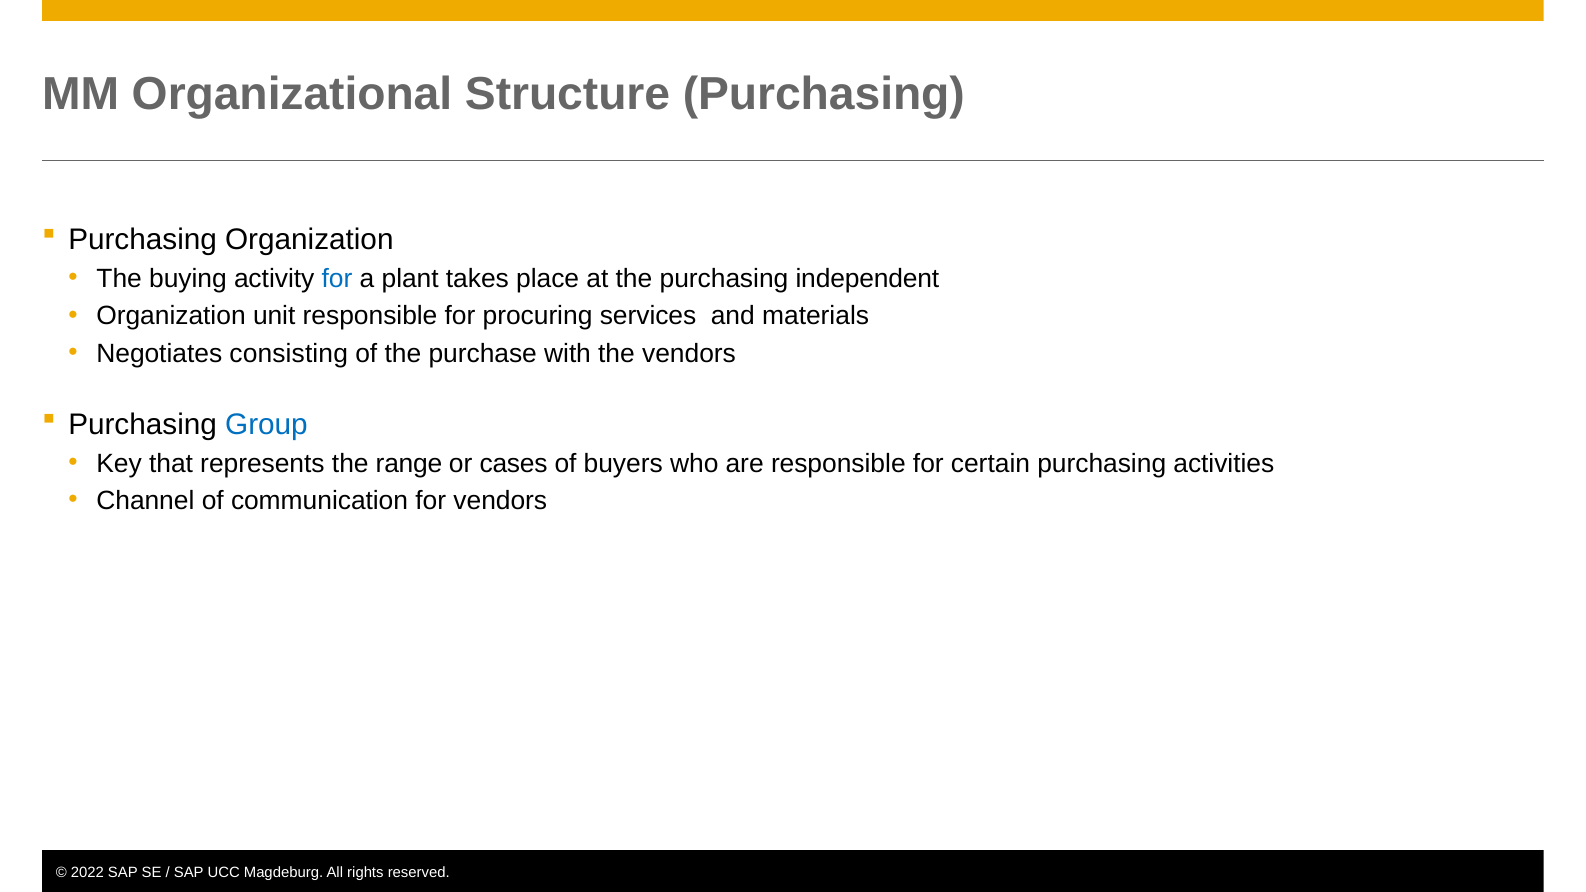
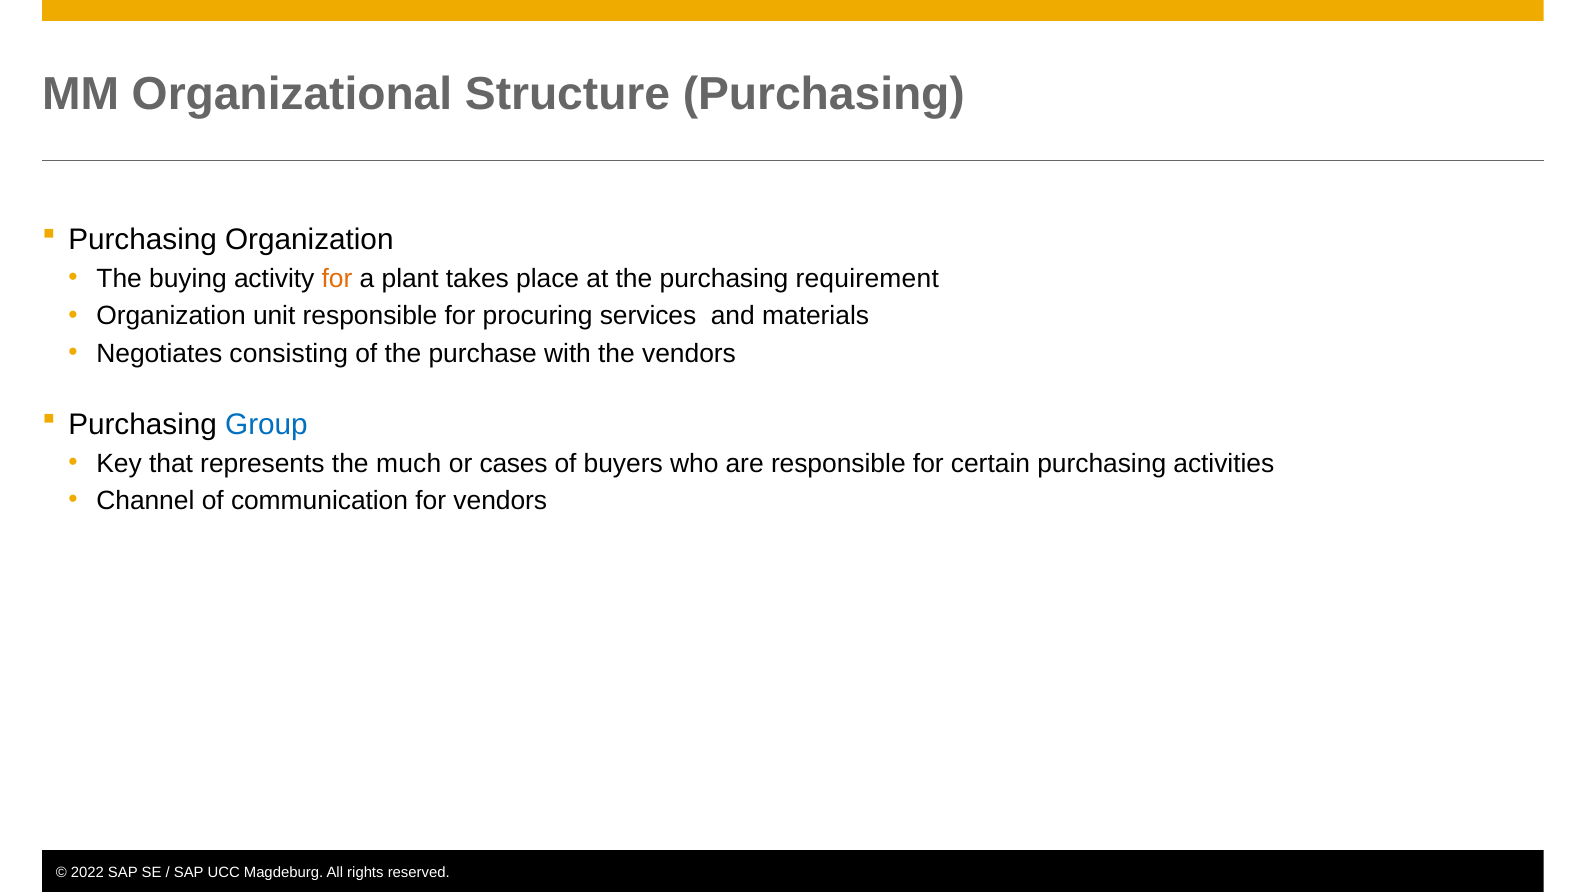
for at (337, 279) colour: blue -> orange
independent: independent -> requirement
range: range -> much
